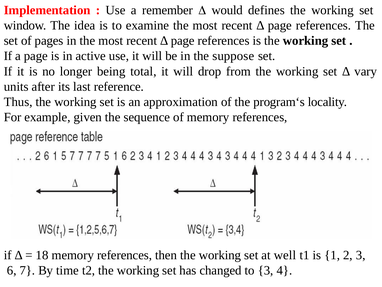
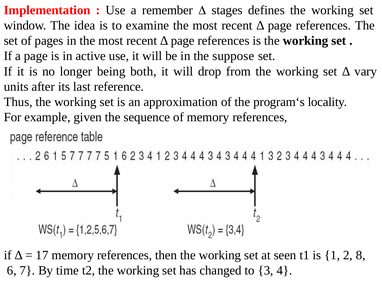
would: would -> stages
total: total -> both
18: 18 -> 17
well: well -> seen
2 3: 3 -> 8
